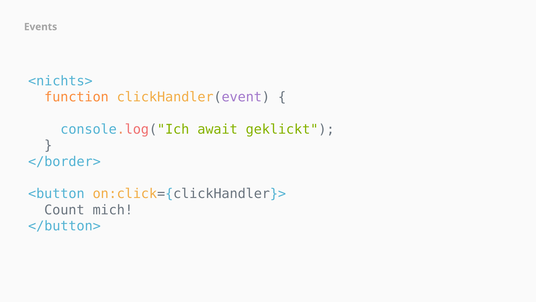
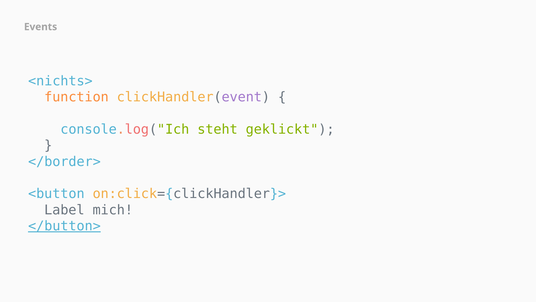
await: await -> steht
Count: Count -> Label
</button> underline: none -> present
